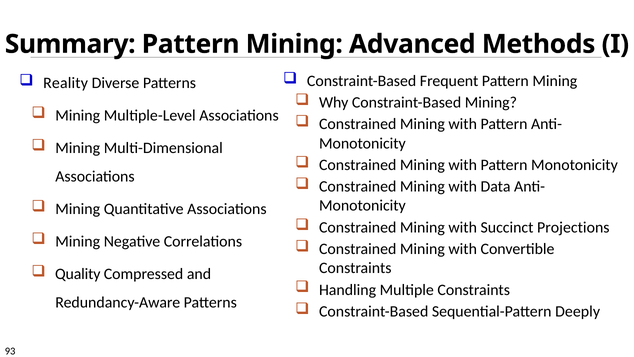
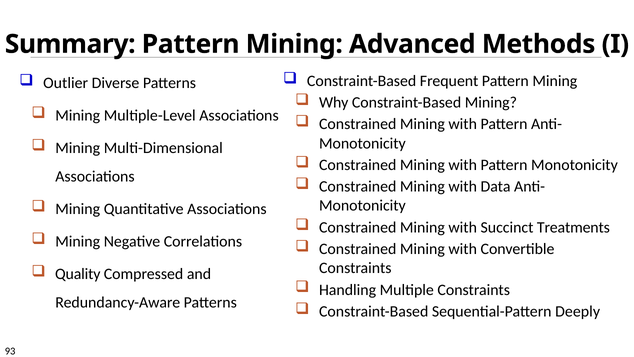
Reality: Reality -> Outlier
Projections: Projections -> Treatments
